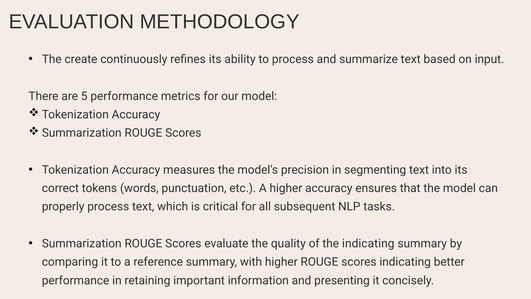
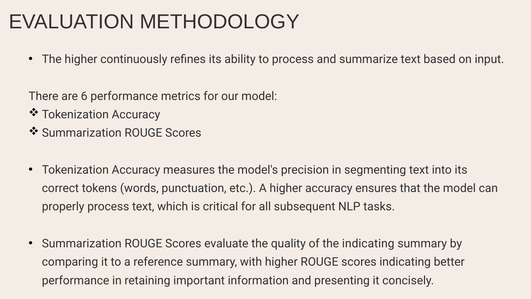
The create: create -> higher
5: 5 -> 6
